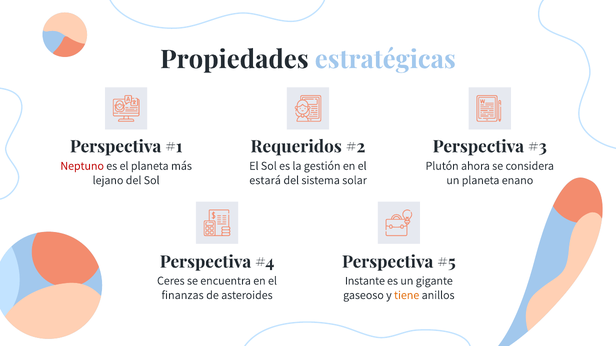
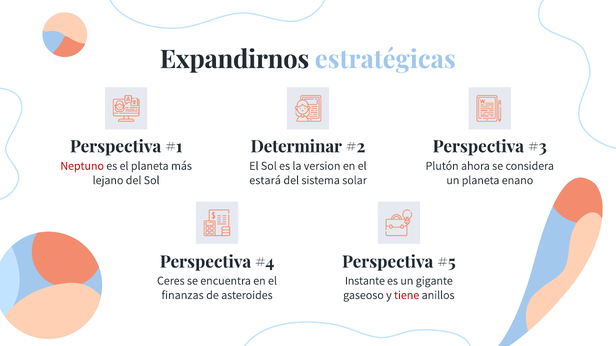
Propiedades: Propiedades -> Expandirnos
Requeridos: Requeridos -> Determinar
gestión: gestión -> version
tiene colour: orange -> red
